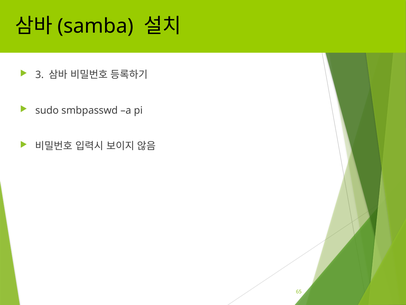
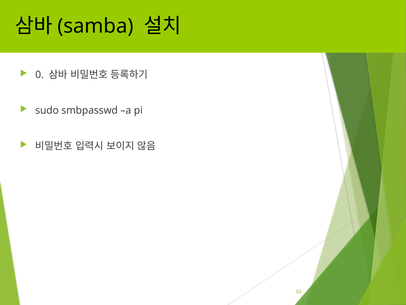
3: 3 -> 0
